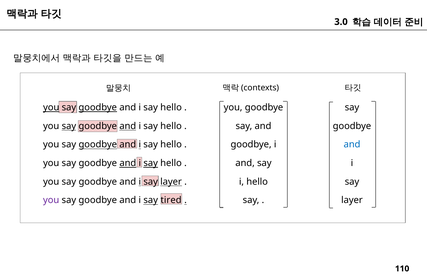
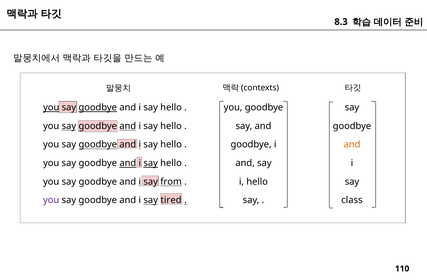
3.0: 3.0 -> 8.3
and at (352, 145) colour: blue -> orange
layer at (171, 182): layer -> from
layer at (352, 201): layer -> class
